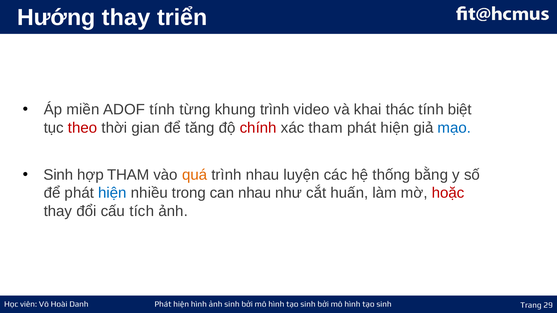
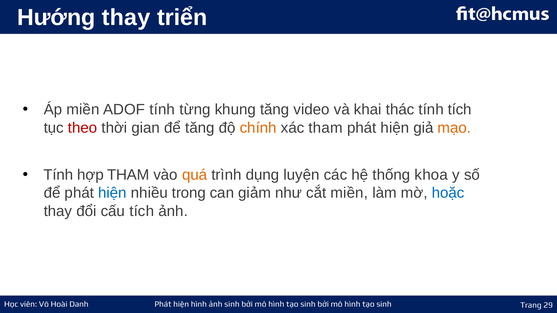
khung trình: trình -> tăng
tính biệt: biệt -> tích
chính colour: red -> orange
mạo colour: blue -> orange
Sinh at (58, 175): Sinh -> Tính
trình nhau: nhau -> dụng
bằng: bằng -> khoa
can nhau: nhau -> giảm
cắt huấn: huấn -> miền
hoặc colour: red -> blue
